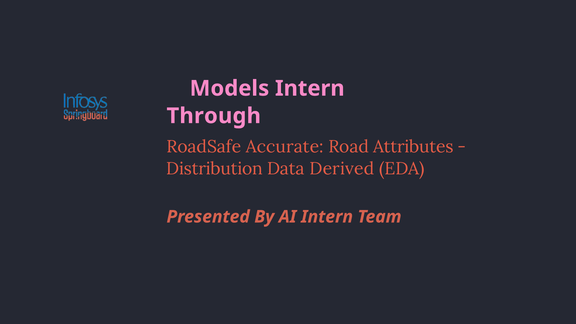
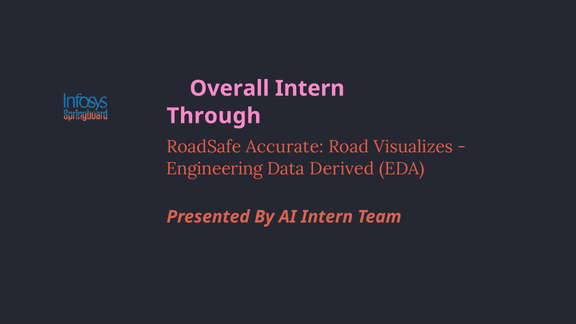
Models: Models -> Overall
Attributes: Attributes -> Visualizes
Distribution: Distribution -> Engineering
